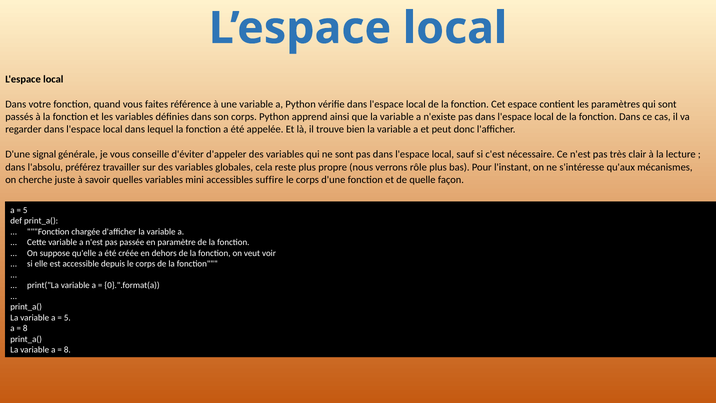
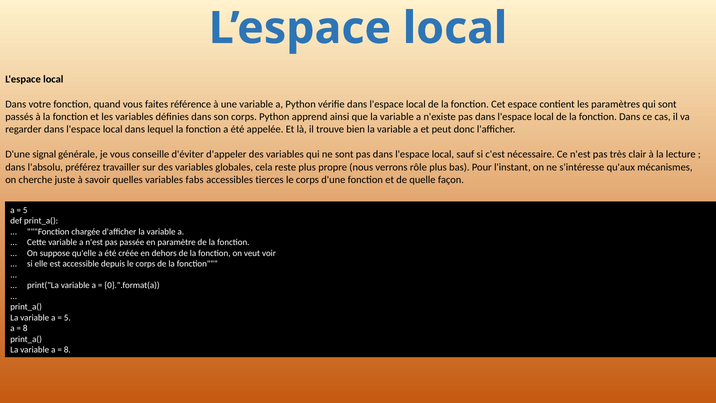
mini: mini -> fabs
suffire: suffire -> tierces
